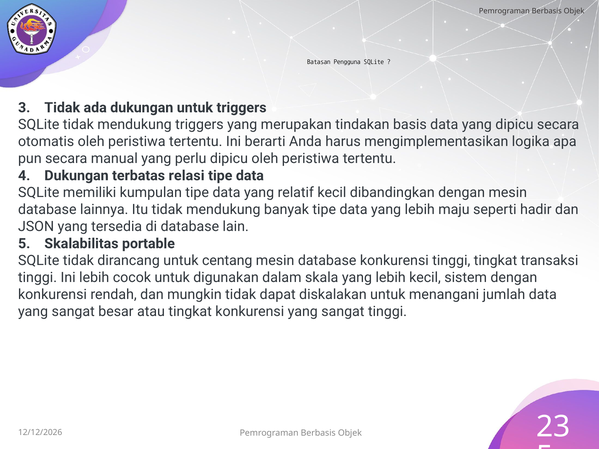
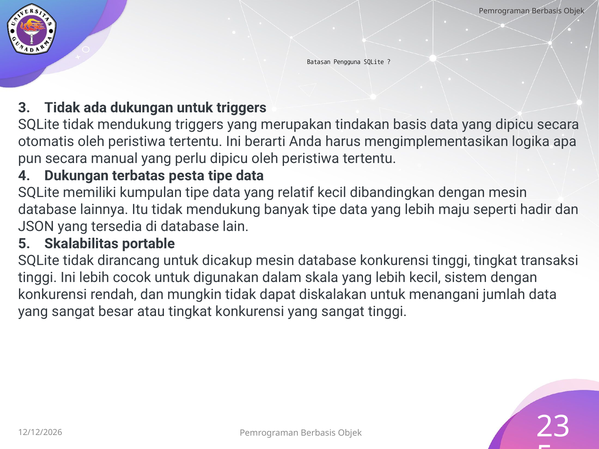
relasi: relasi -> pesta
centang: centang -> dicakup
